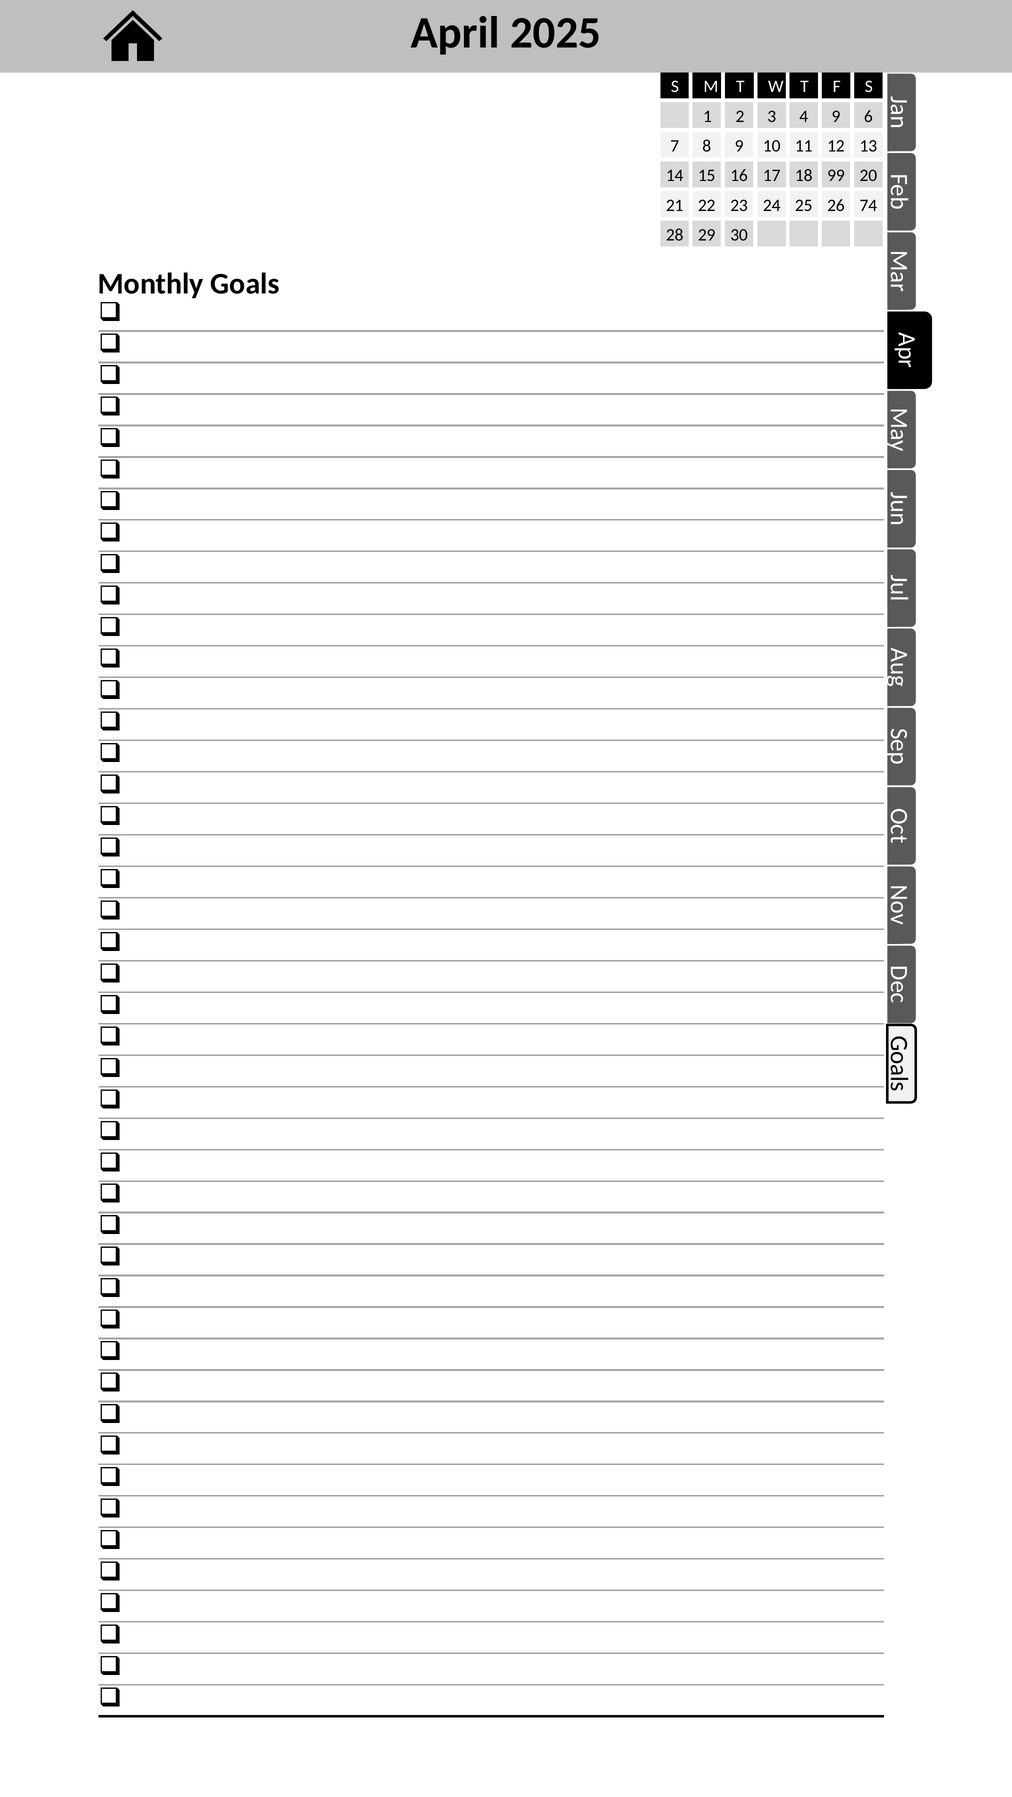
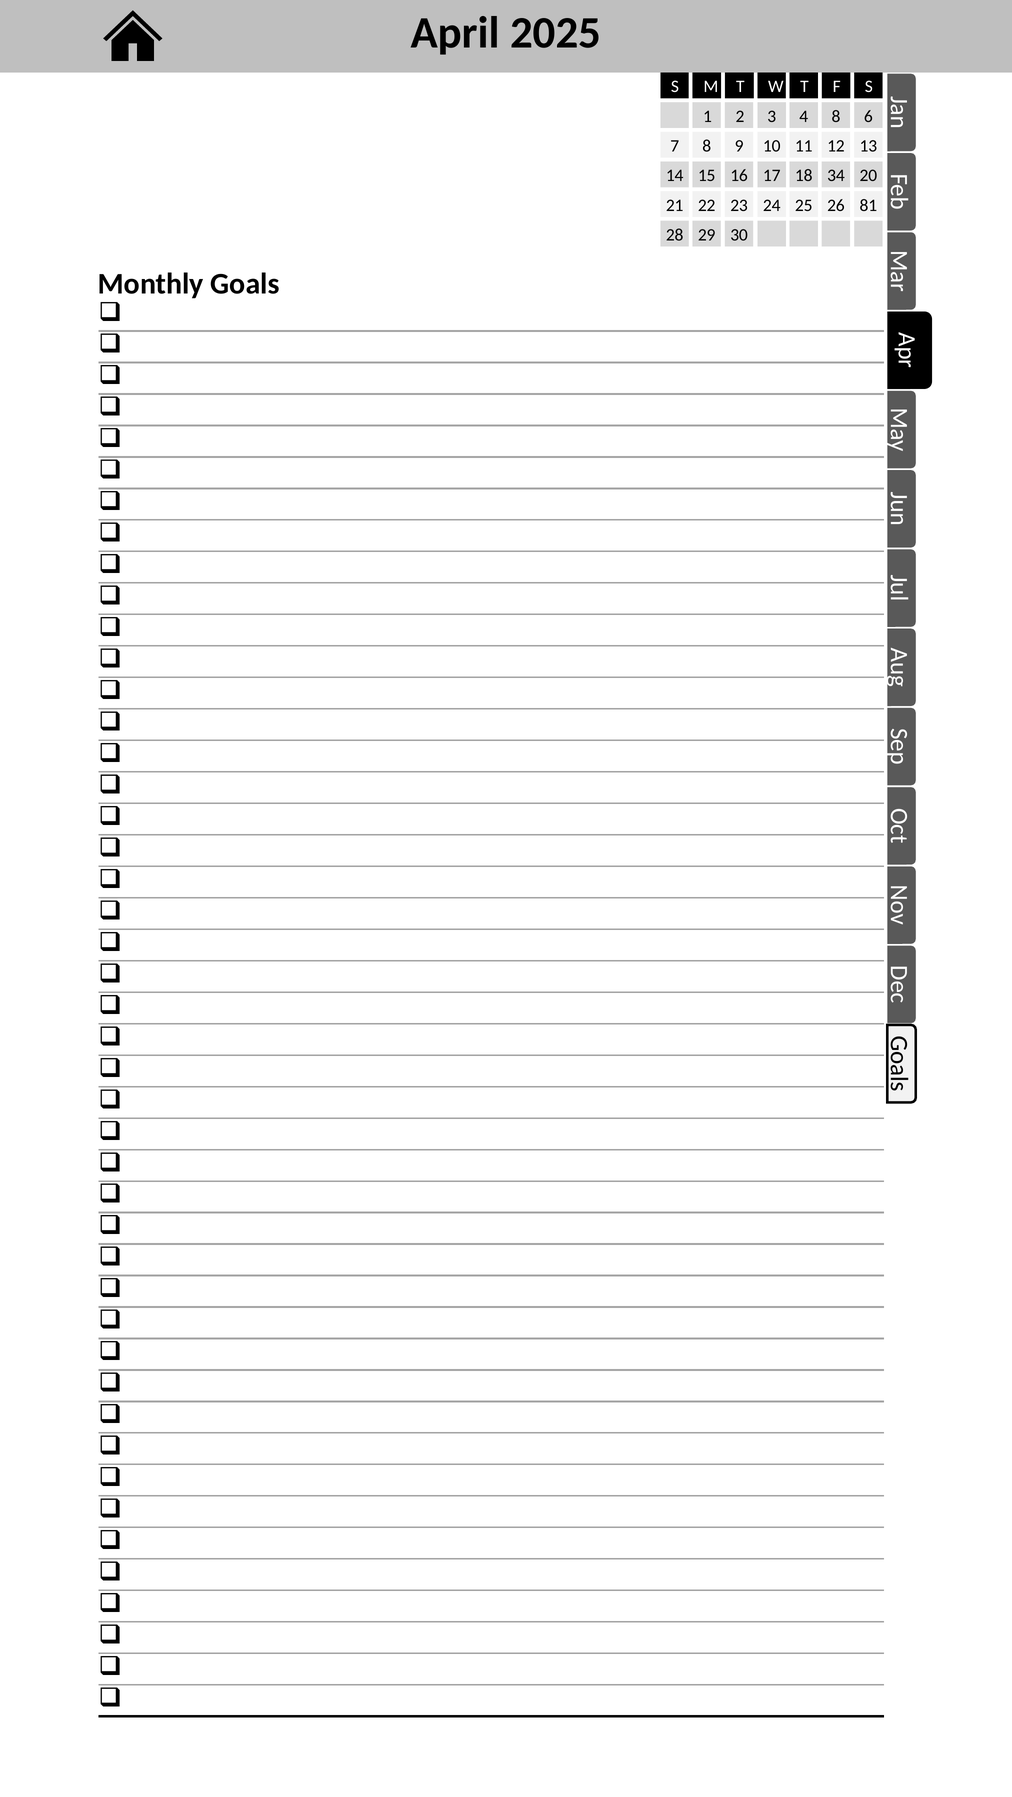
4 9: 9 -> 8
99: 99 -> 34
74: 74 -> 81
